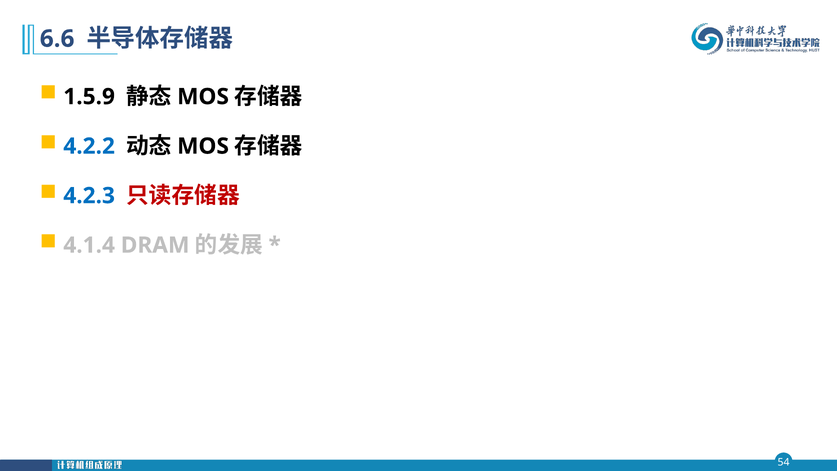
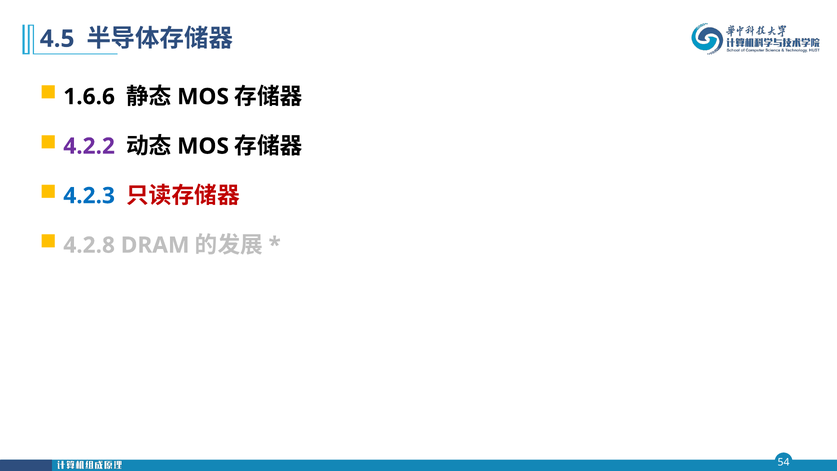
6.6: 6.6 -> 4.5
1.5.9: 1.5.9 -> 1.6.6
4.2.2 colour: blue -> purple
4.1.4: 4.1.4 -> 4.2.8
